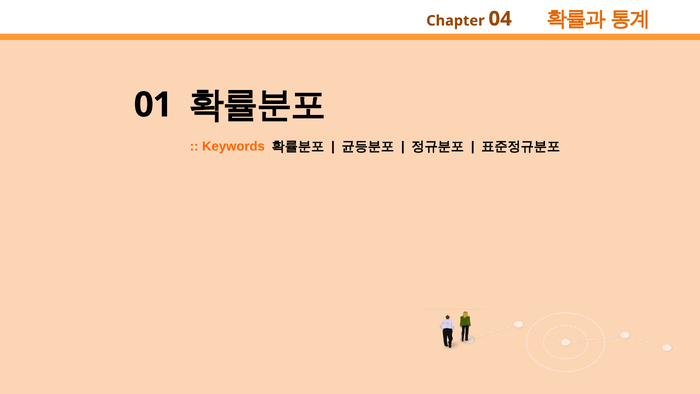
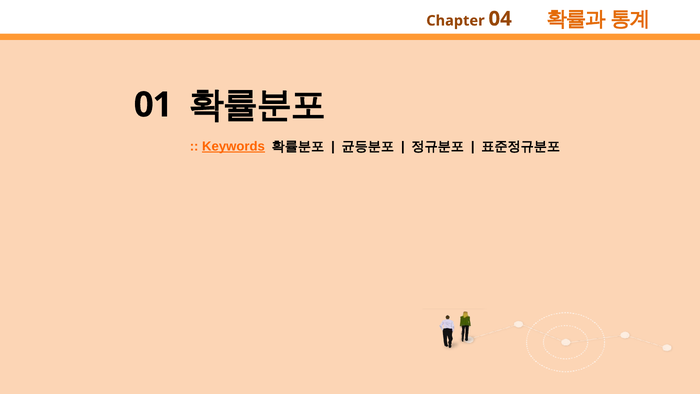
Keywords underline: none -> present
